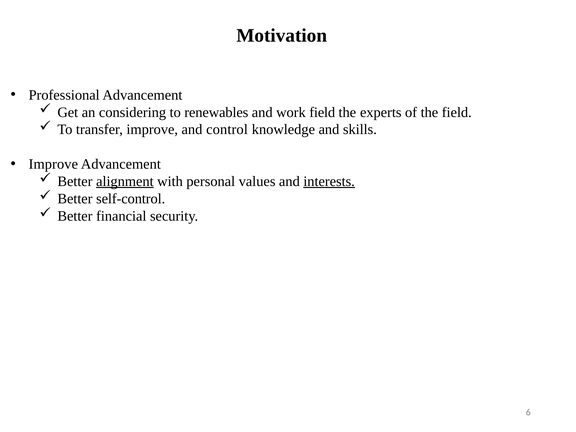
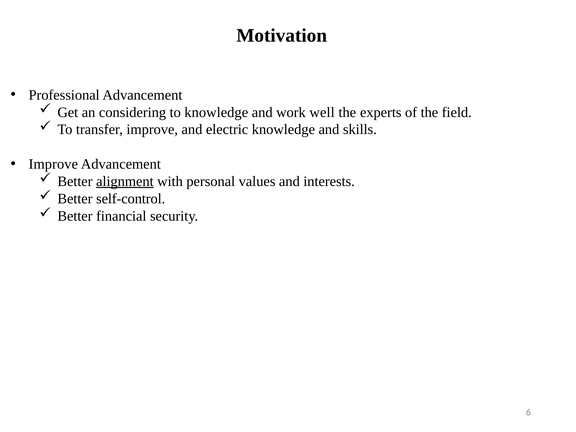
to renewables: renewables -> knowledge
work field: field -> well
control: control -> electric
interests underline: present -> none
